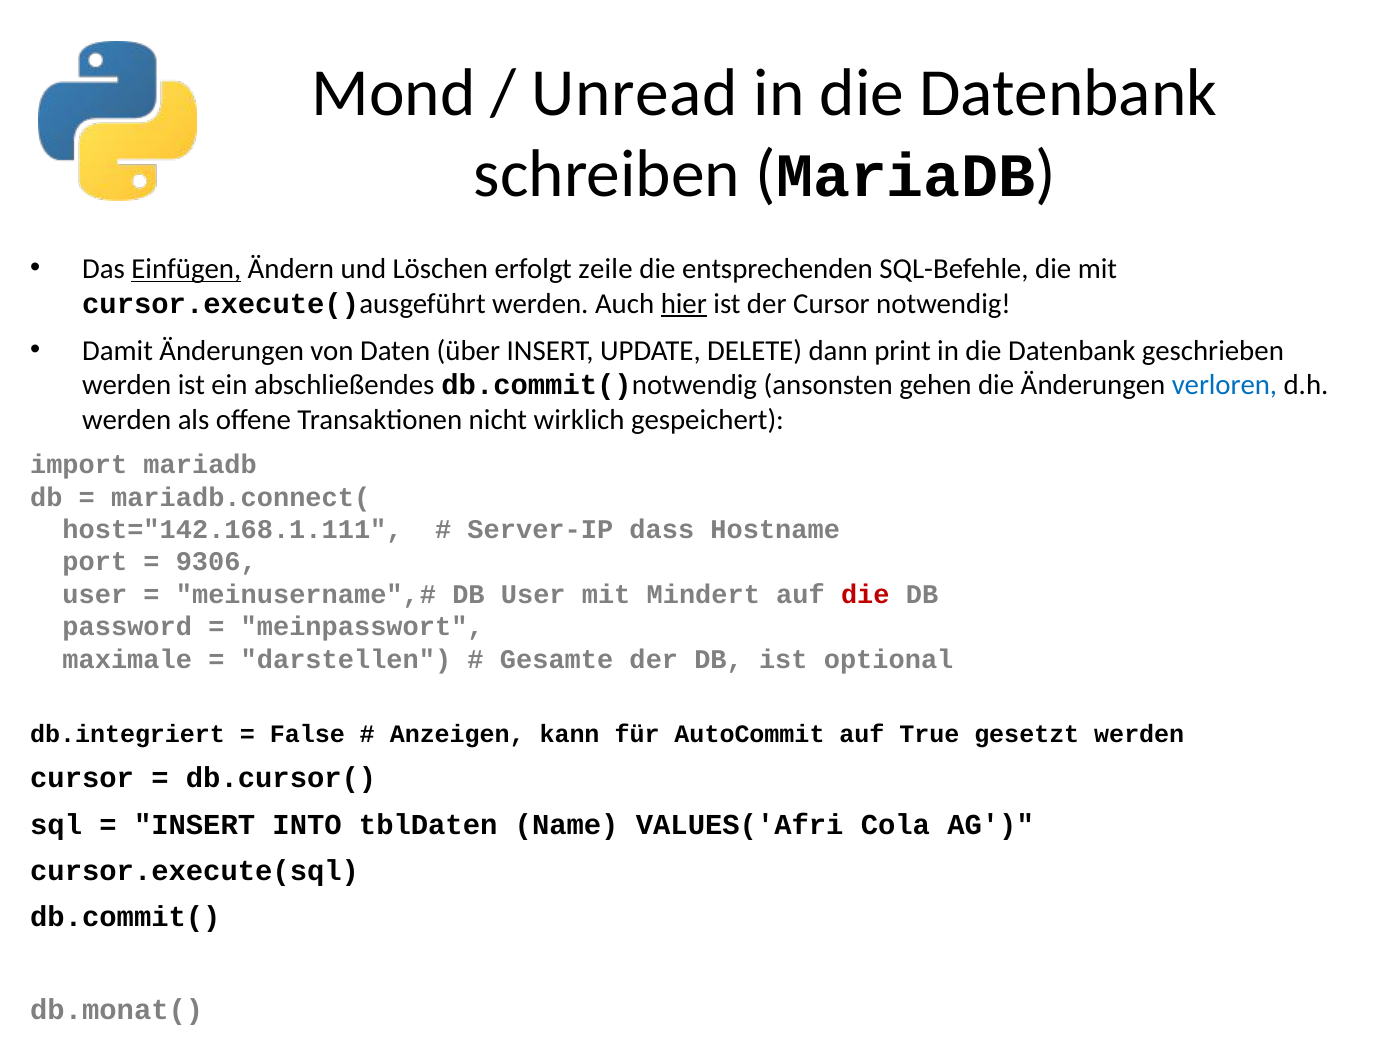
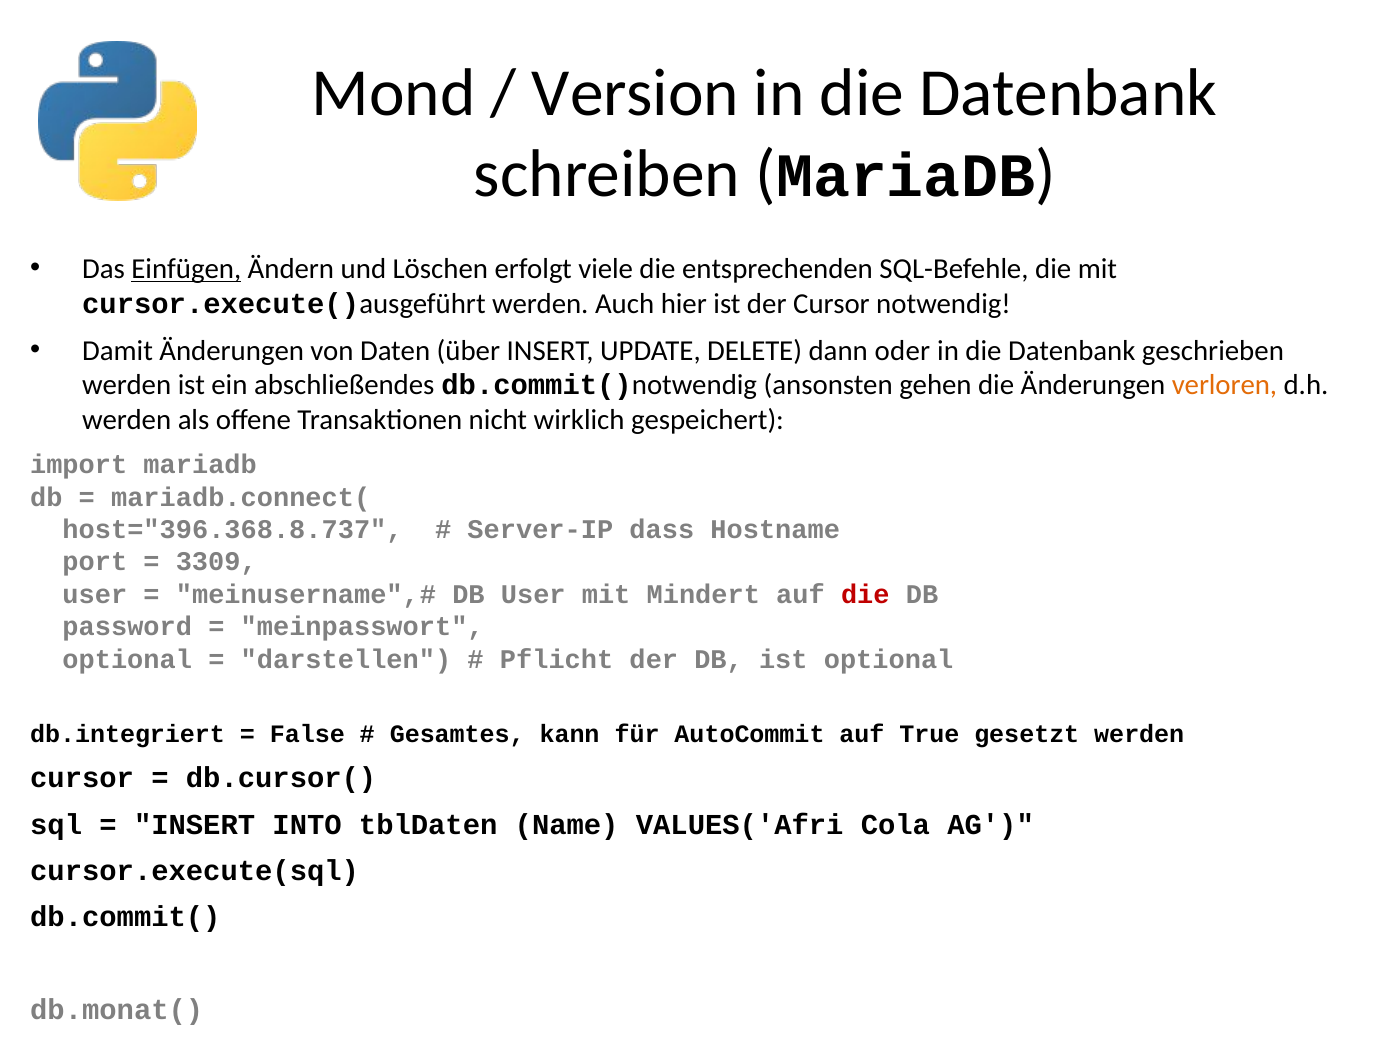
Unread: Unread -> Version
zeile: zeile -> viele
hier underline: present -> none
print: print -> oder
verloren colour: blue -> orange
host="142.168.1.111: host="142.168.1.111 -> host="396.368.8.737
9306: 9306 -> 3309
maximale at (127, 659): maximale -> optional
Gesamte: Gesamte -> Pflicht
Anzeigen: Anzeigen -> Gesamtes
